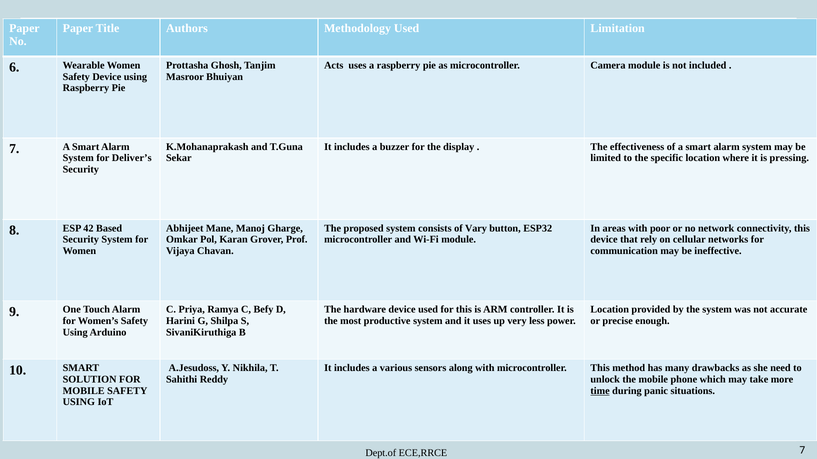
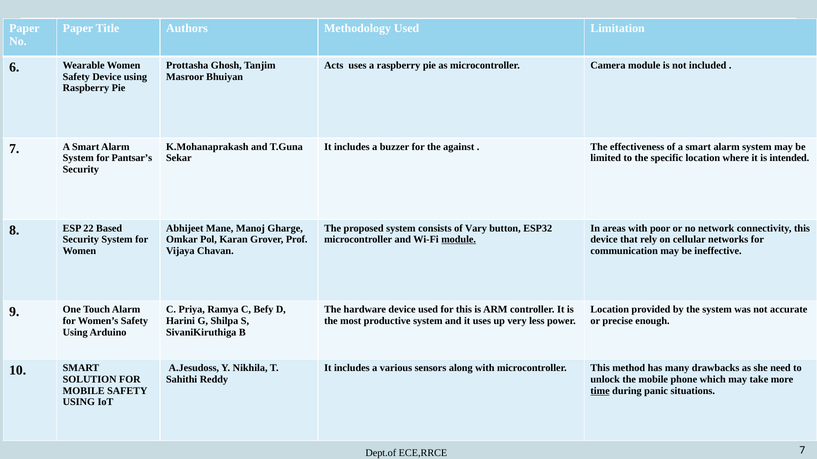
display: display -> against
Deliver’s: Deliver’s -> Pantsar’s
pressing: pressing -> intended
42: 42 -> 22
module at (459, 240) underline: none -> present
